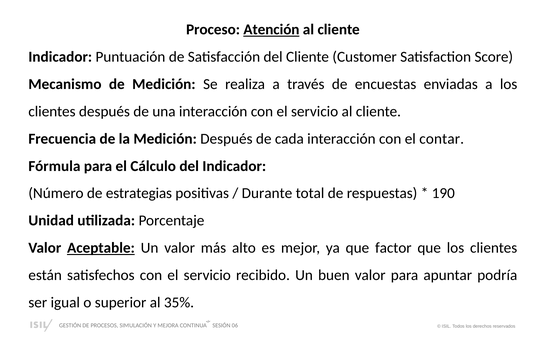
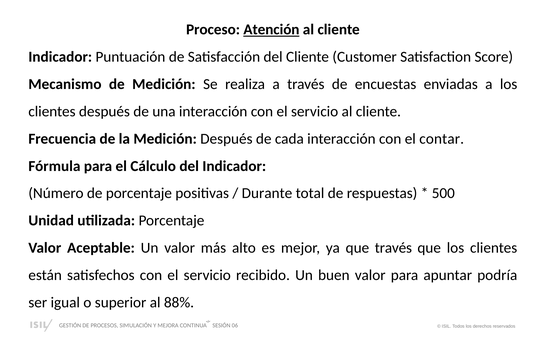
de estrategias: estrategias -> porcentaje
190: 190 -> 500
Aceptable underline: present -> none
que factor: factor -> través
35%: 35% -> 88%
